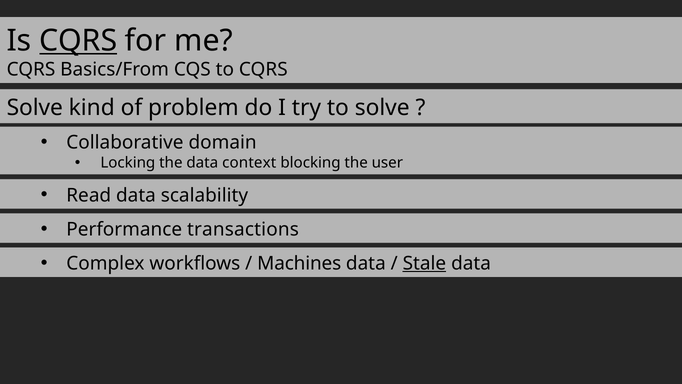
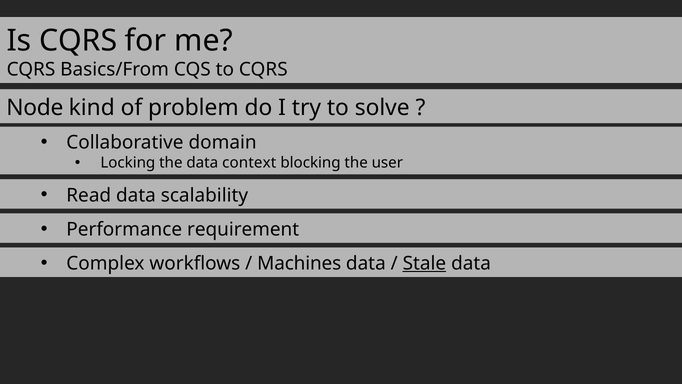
CQRS at (78, 41) underline: present -> none
Solve at (35, 108): Solve -> Node
transactions: transactions -> requirement
